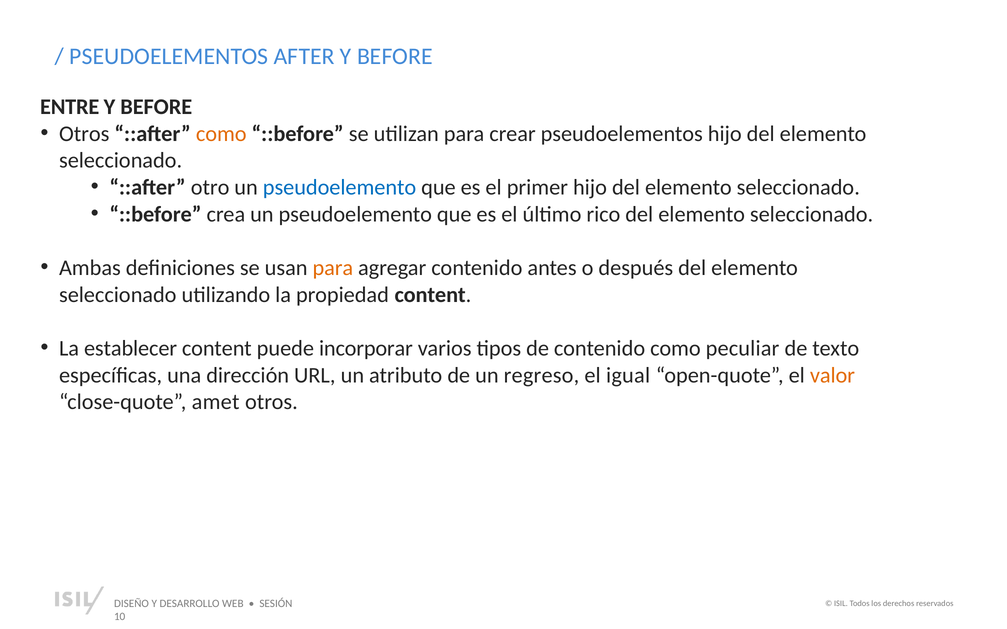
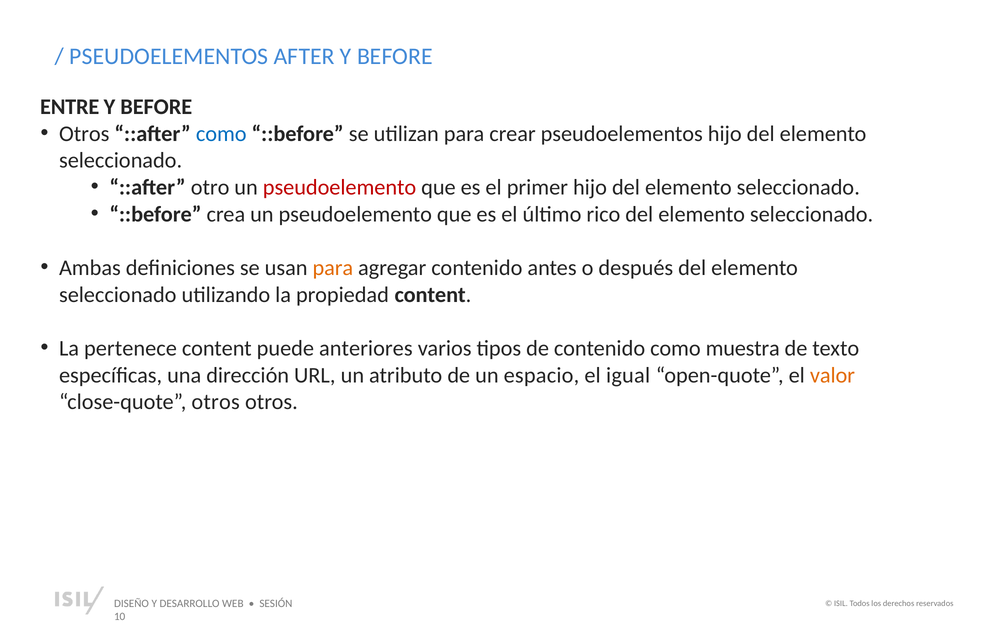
como at (221, 134) colour: orange -> blue
pseudoelemento at (340, 188) colour: blue -> red
establecer: establecer -> pertenece
incorporar: incorporar -> anteriores
peculiar: peculiar -> muestra
regreso: regreso -> espacio
close-quote amet: amet -> otros
